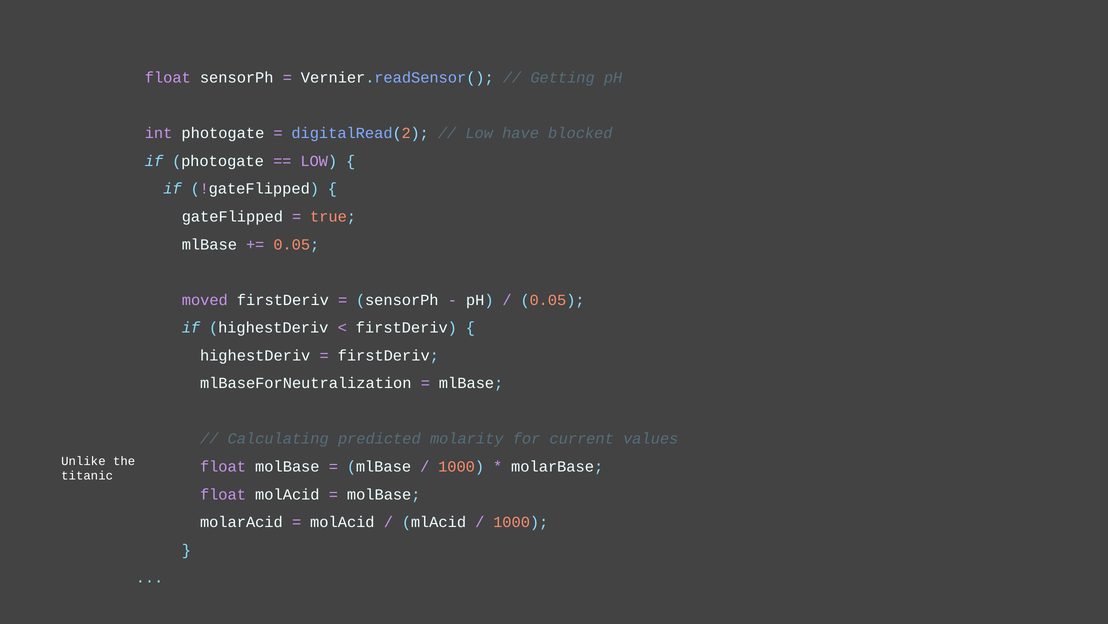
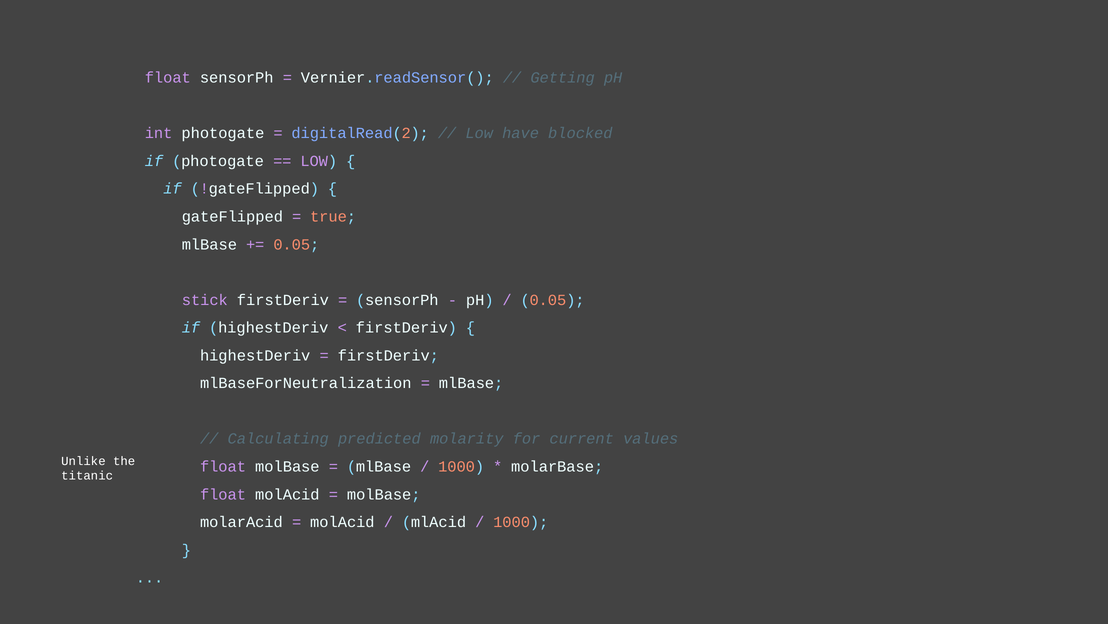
moved: moved -> stick
